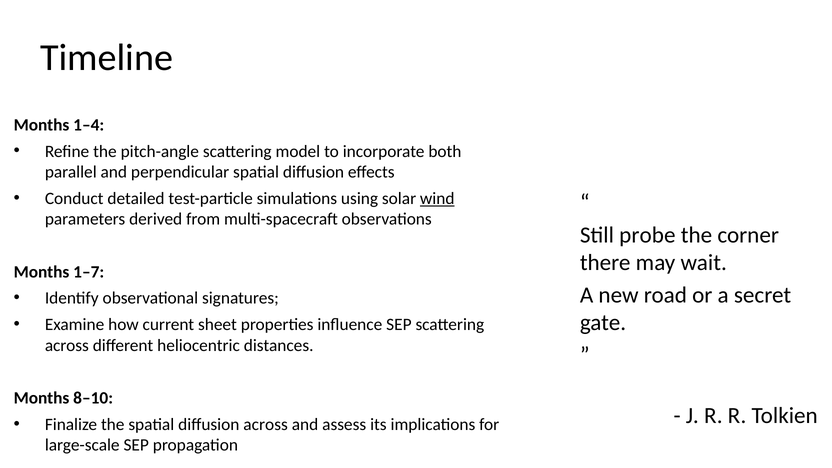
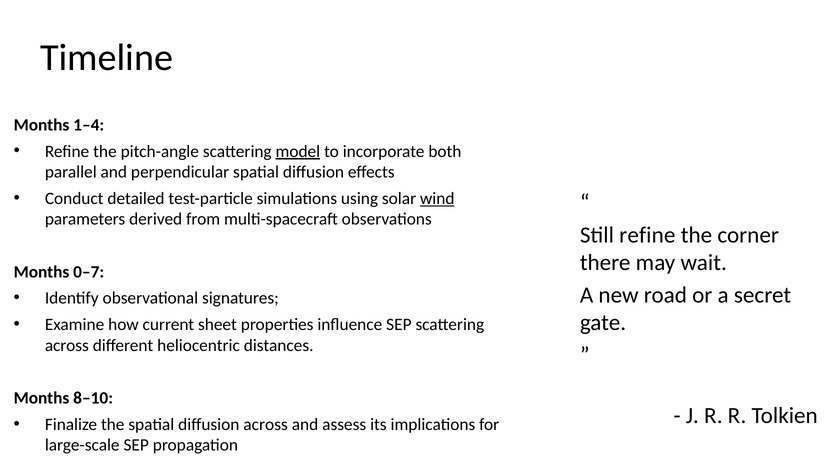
model underline: none -> present
Still probe: probe -> refine
1–7: 1–7 -> 0–7
